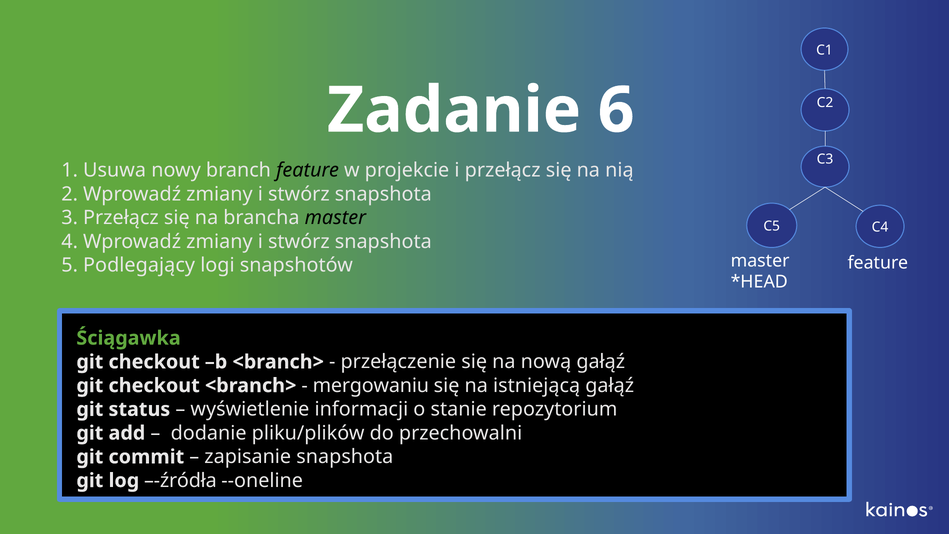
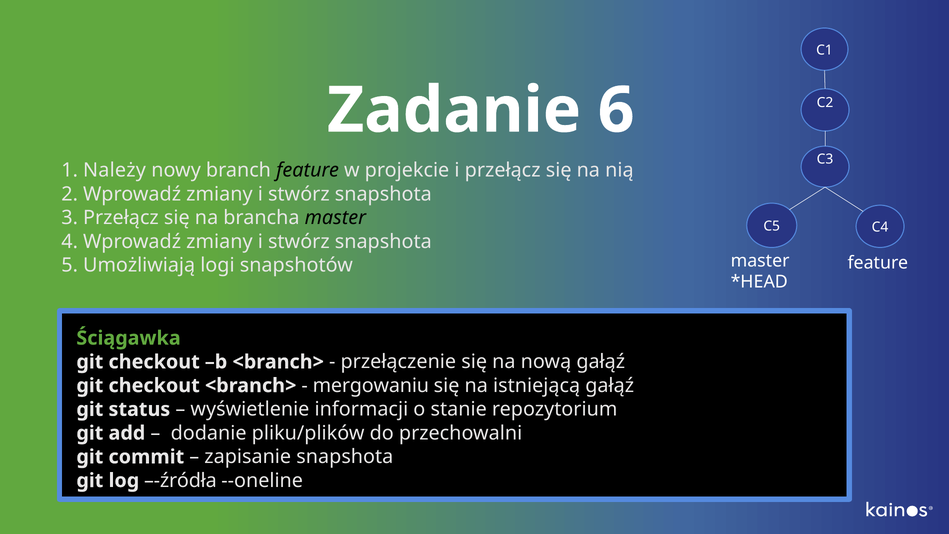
Usuwa: Usuwa -> Należy
Podlegający: Podlegający -> Umożliwiają
